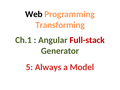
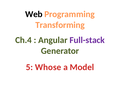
Ch.1: Ch.1 -> Ch.4
Full-stack colour: red -> purple
Always: Always -> Whose
